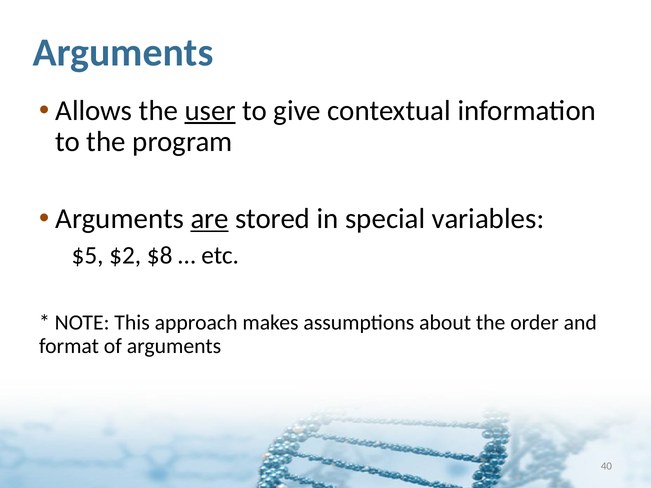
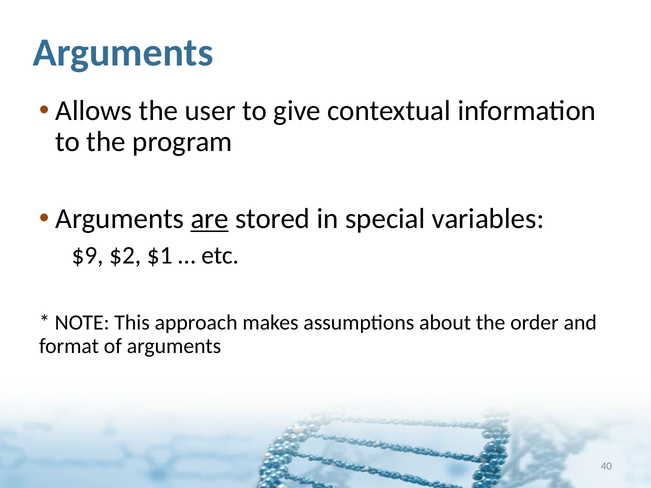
user underline: present -> none
$5: $5 -> $9
$8: $8 -> $1
